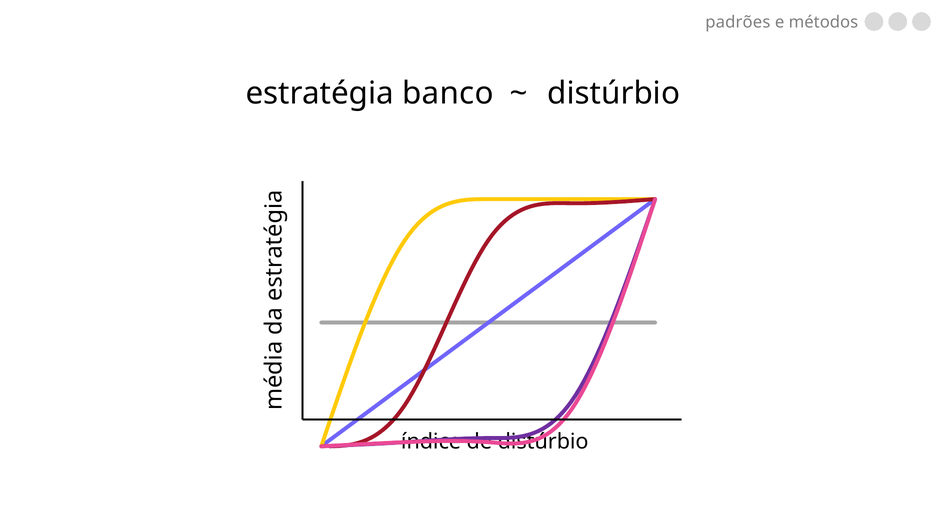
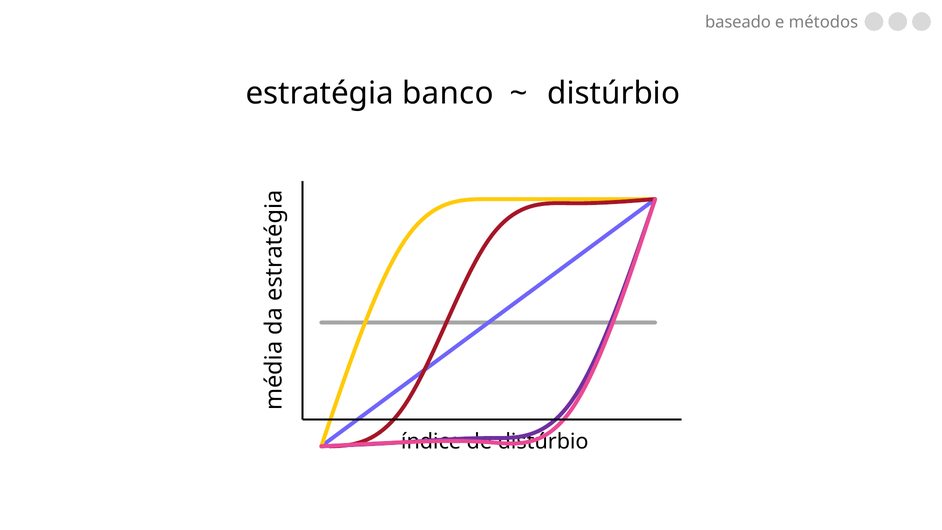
padrões: padrões -> baseado
